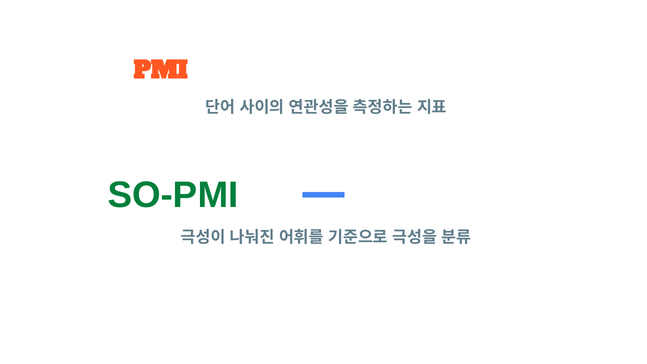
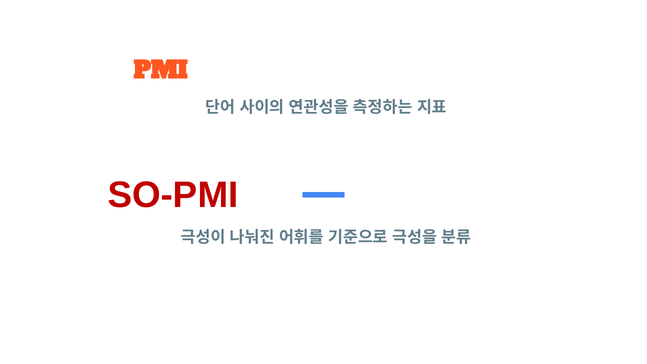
SO-PMI colour: green -> red
